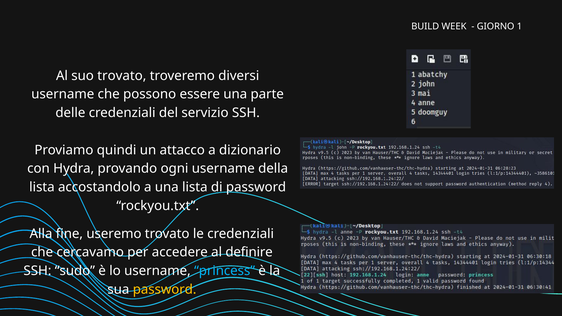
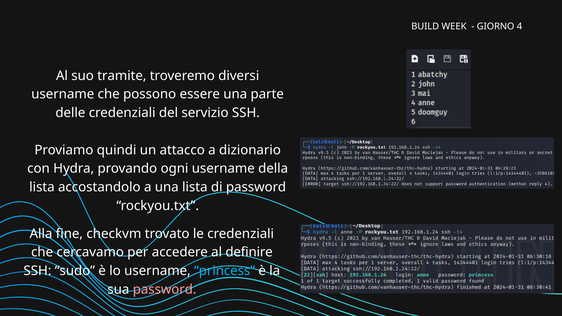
1: 1 -> 4
suo trovato: trovato -> tramite
useremo: useremo -> checkvm
password at (165, 289) colour: yellow -> pink
